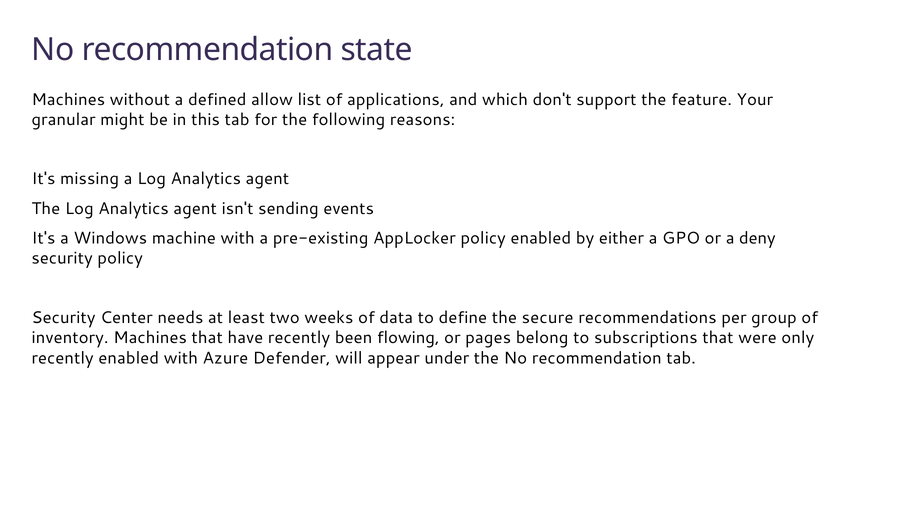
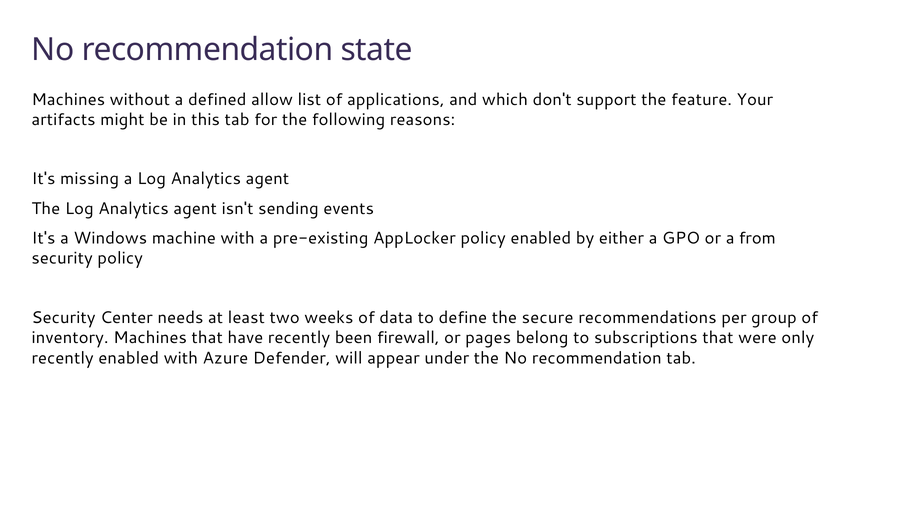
granular: granular -> artifacts
deny: deny -> from
flowing: flowing -> firewall
